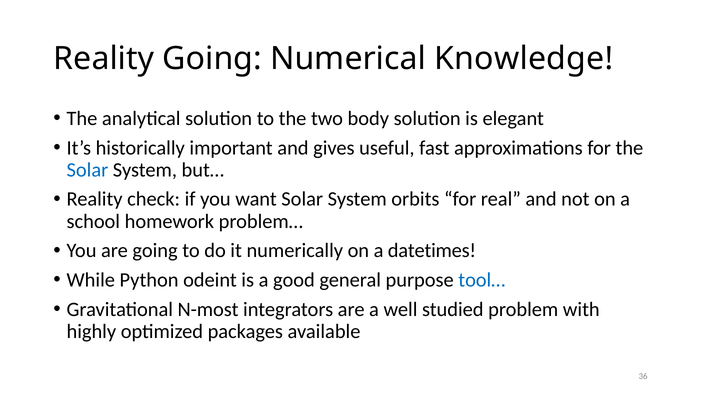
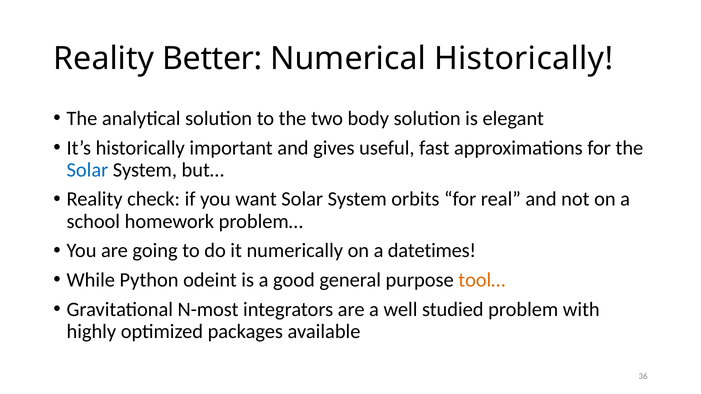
Reality Going: Going -> Better
Numerical Knowledge: Knowledge -> Historically
tool… colour: blue -> orange
